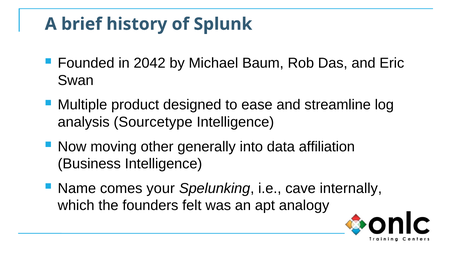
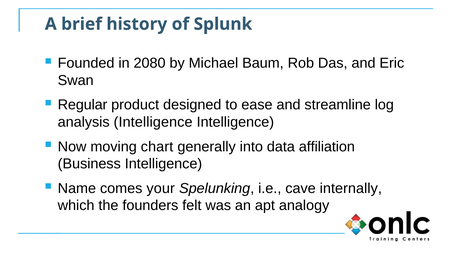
2042: 2042 -> 2080
Multiple: Multiple -> Regular
analysis Sourcetype: Sourcetype -> Intelligence
other: other -> chart
